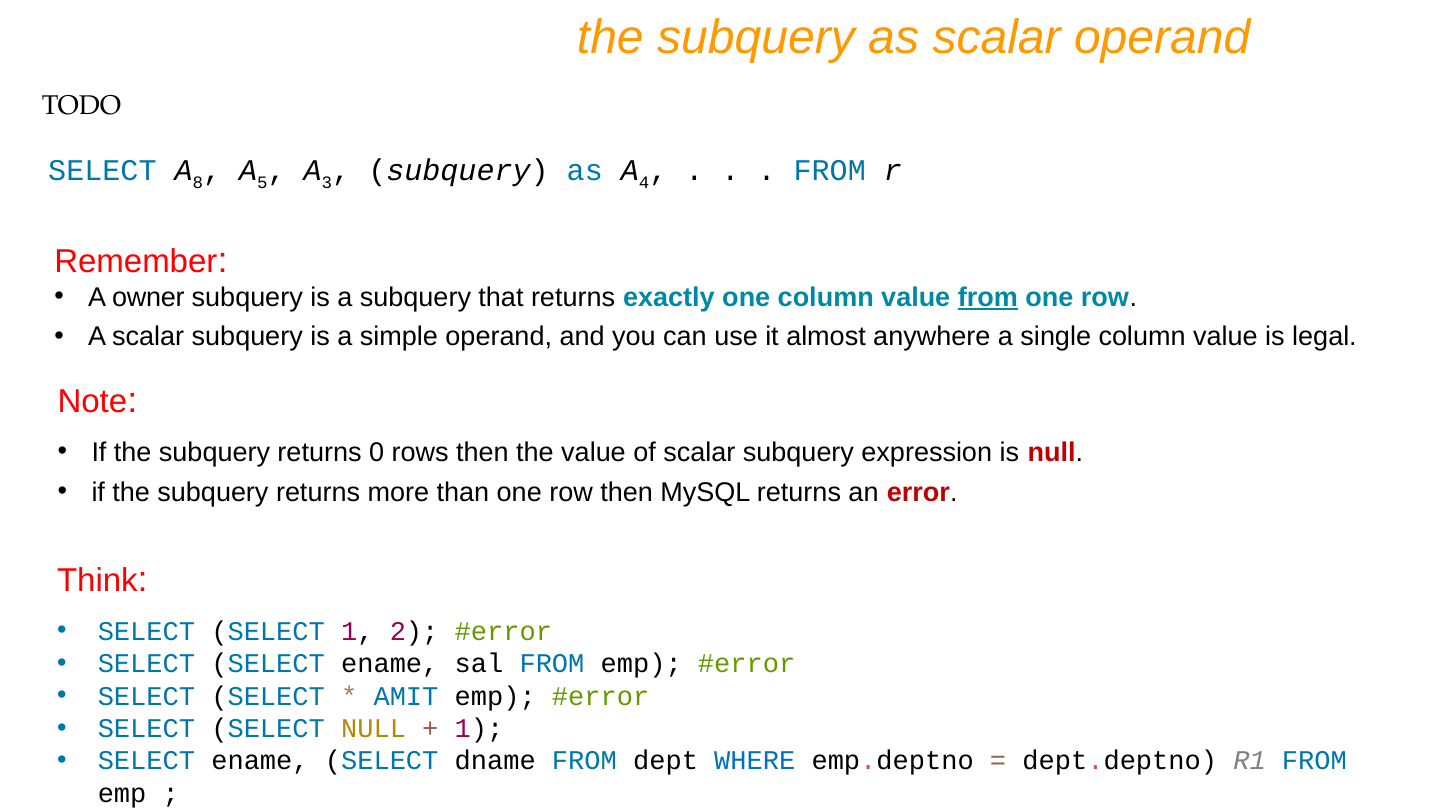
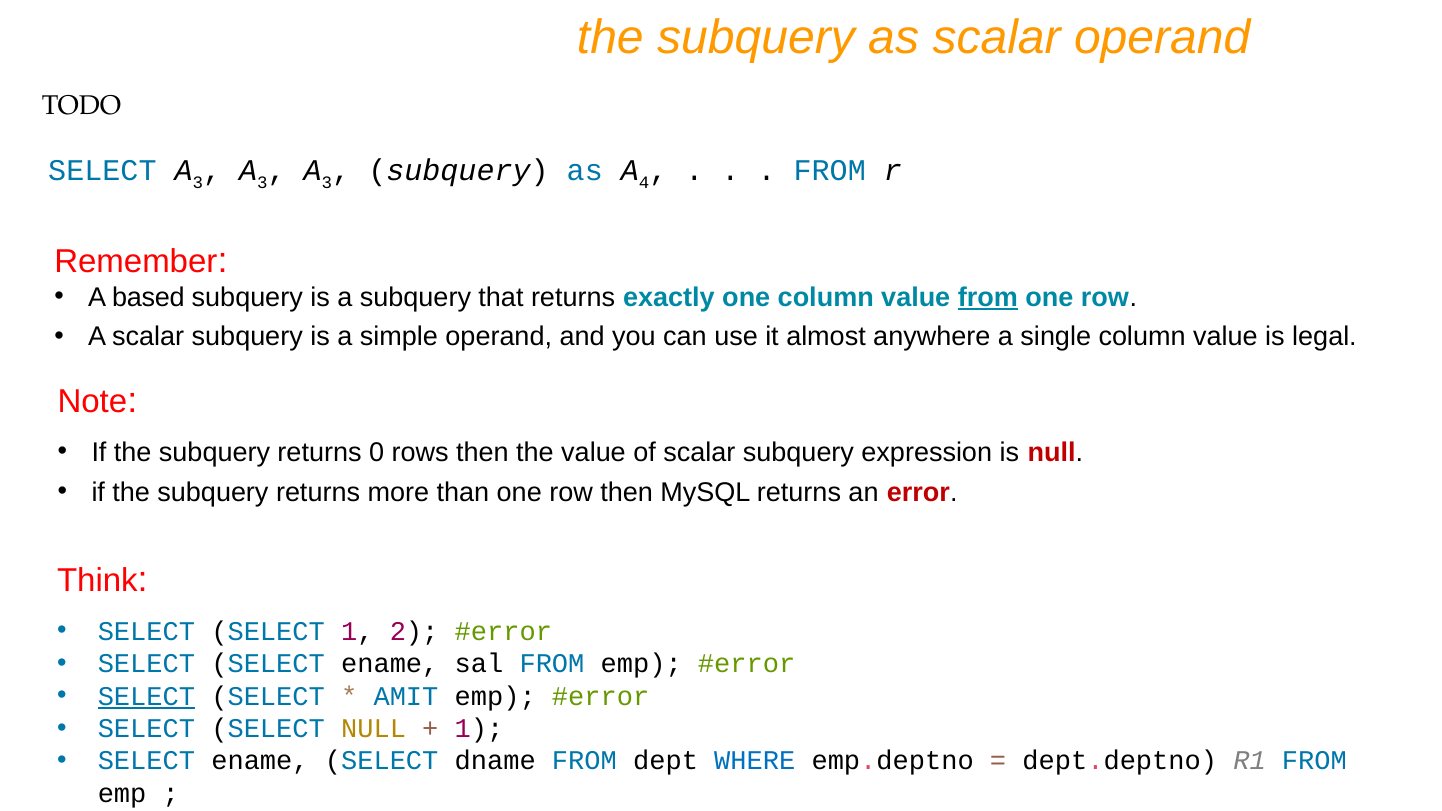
SELECT A 8: 8 -> 3
5 at (262, 183): 5 -> 3
owner: owner -> based
SELECT at (146, 696) underline: none -> present
